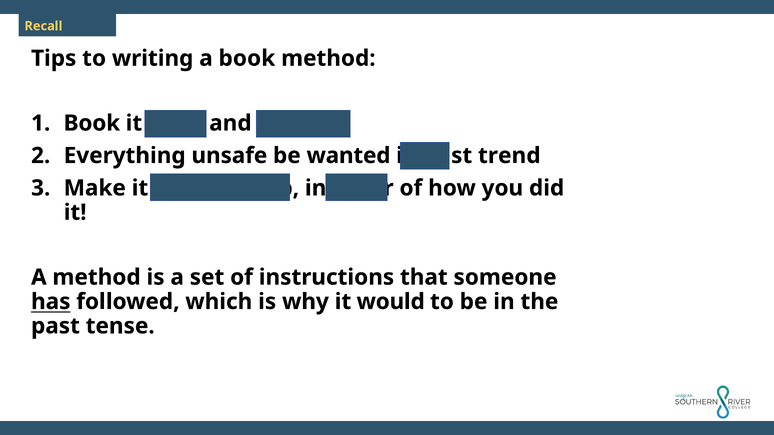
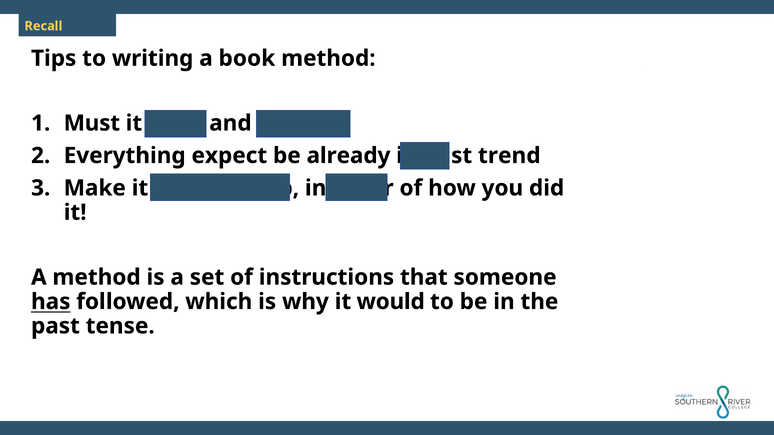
Book at (92, 123): Book -> Must
unsafe: unsafe -> expect
wanted: wanted -> already
